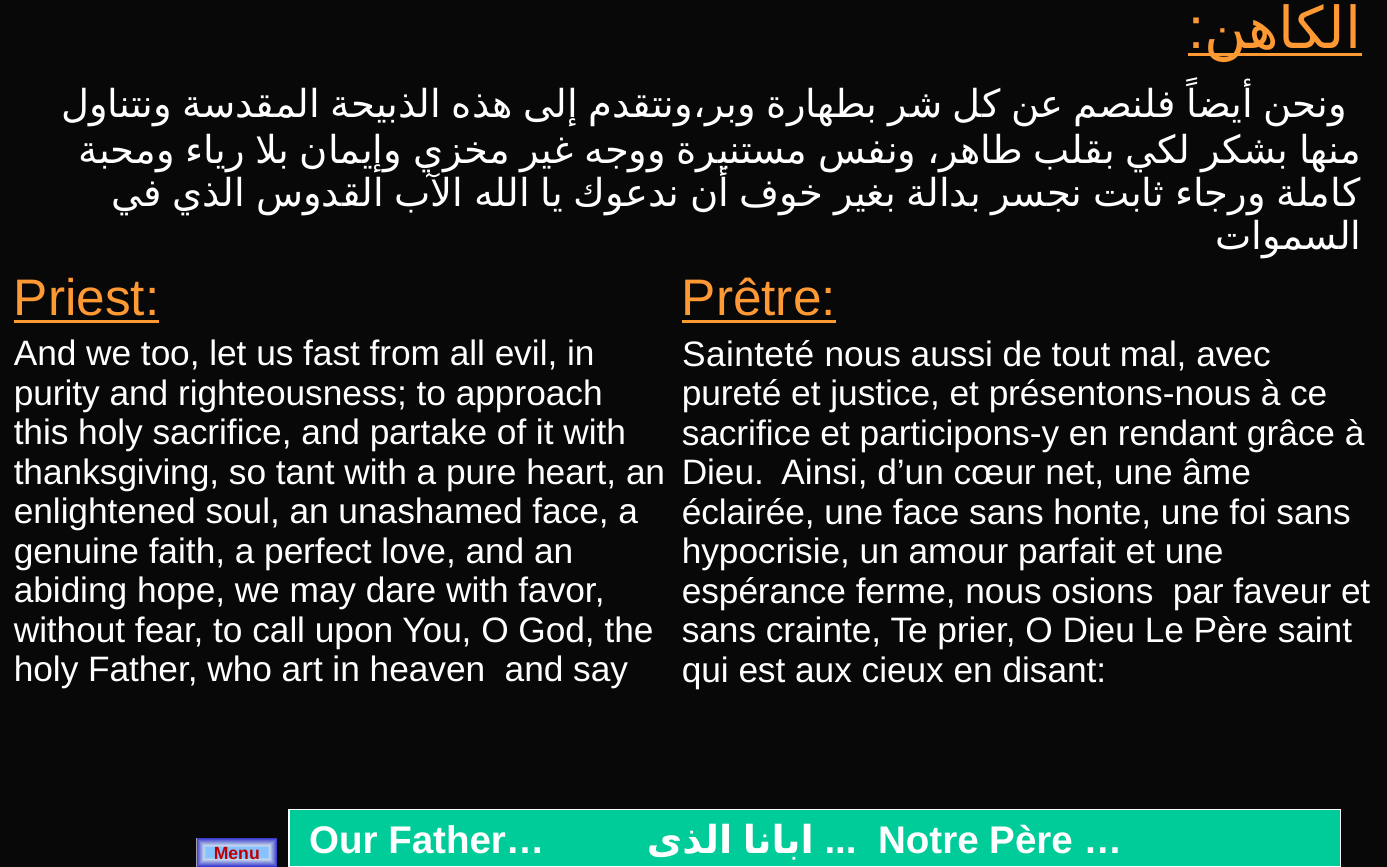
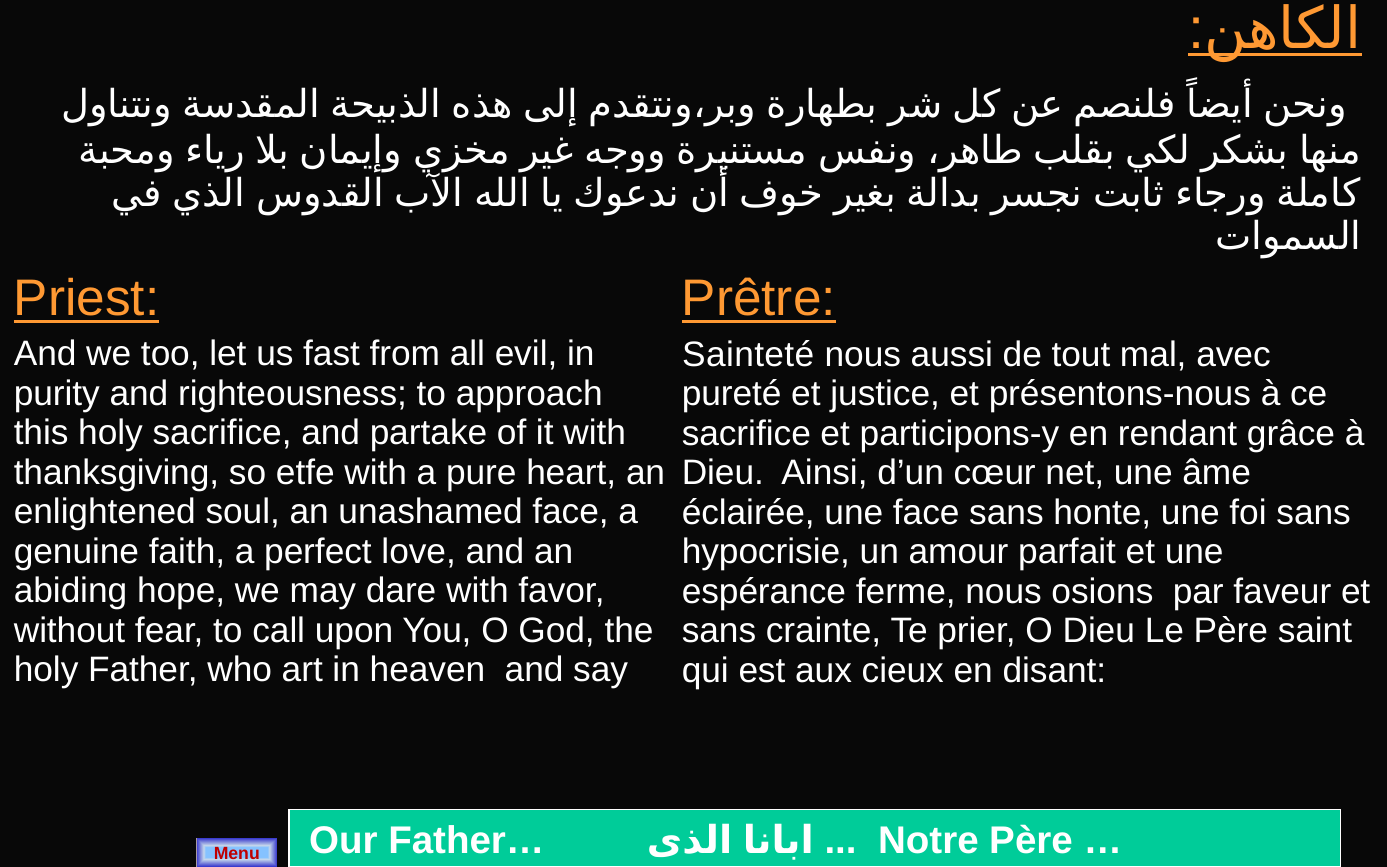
tant: tant -> etfe
